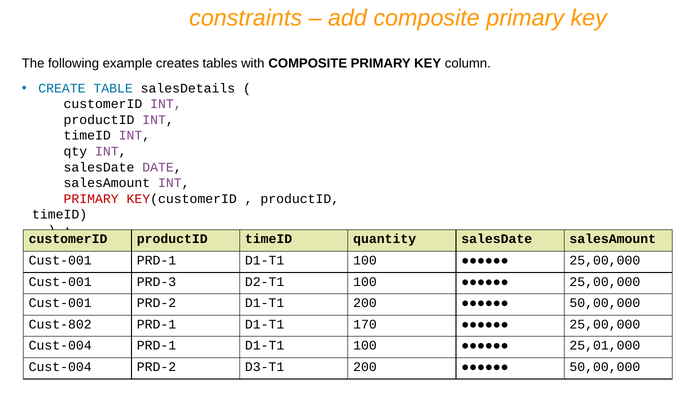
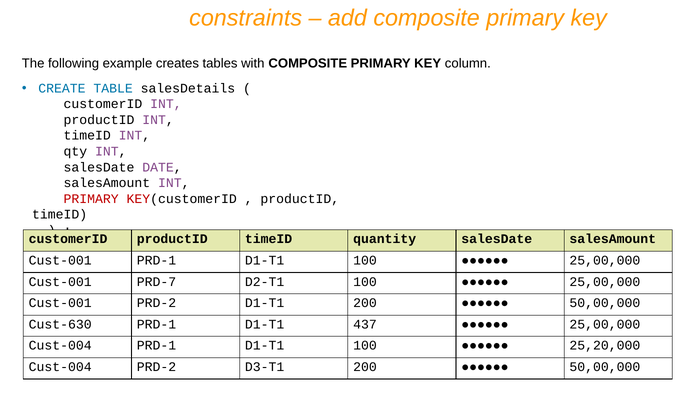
PRD-3: PRD-3 -> PRD-7
Cust-802: Cust-802 -> Cust-630
170: 170 -> 437
25,01,000: 25,01,000 -> 25,20,000
